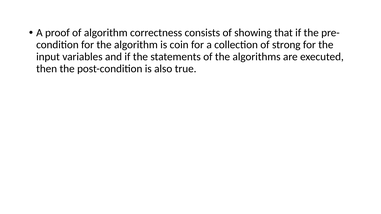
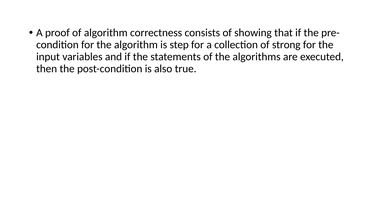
coin: coin -> step
